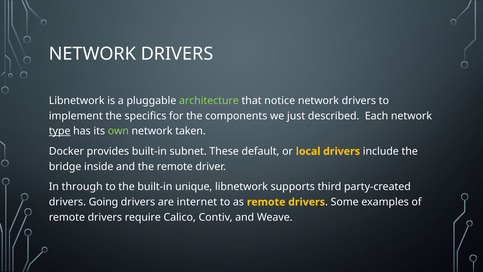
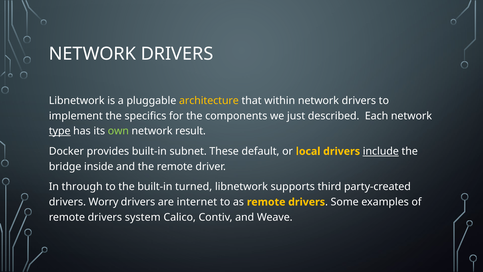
architecture colour: light green -> yellow
notice: notice -> within
taken: taken -> result
include underline: none -> present
unique: unique -> turned
Going: Going -> Worry
require: require -> system
